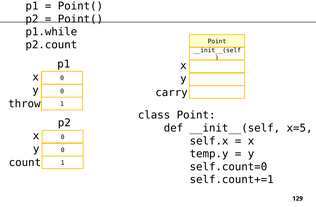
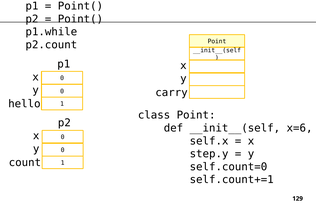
throw: throw -> hello
x=5: x=5 -> x=6
temp.y: temp.y -> step.y
